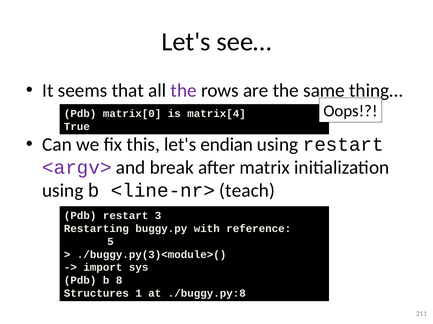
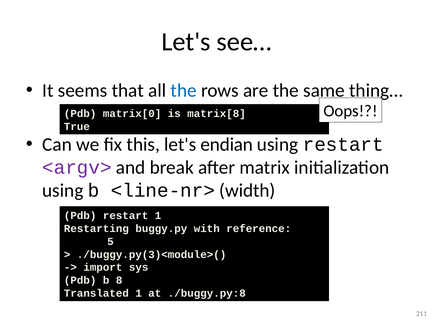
the at (184, 91) colour: purple -> blue
matrix[4: matrix[4 -> matrix[8
teach: teach -> width
restart 3: 3 -> 1
Structures: Structures -> Translated
